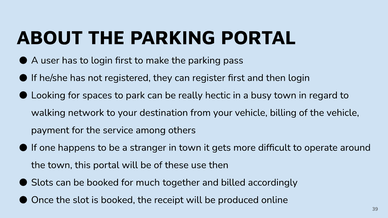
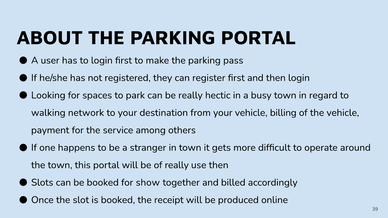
of these: these -> really
much: much -> show
